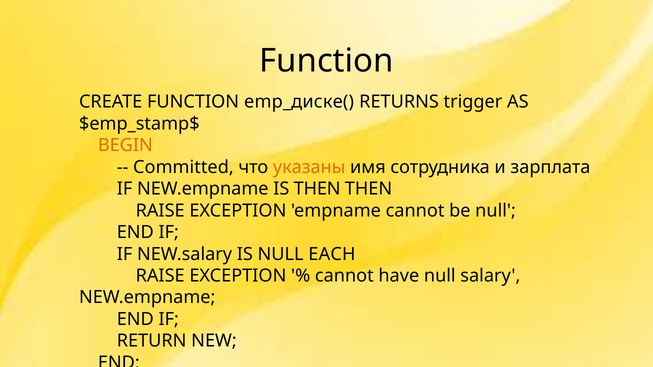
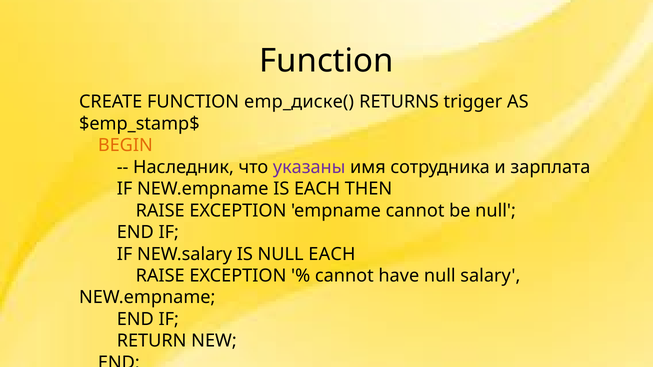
Committed: Committed -> Наследник
указаны colour: orange -> purple
IS THEN: THEN -> EACH
